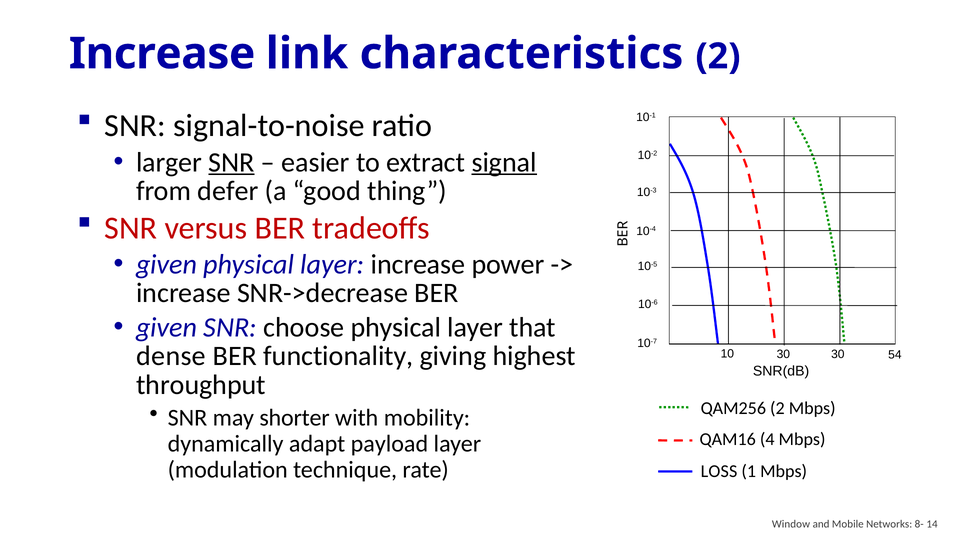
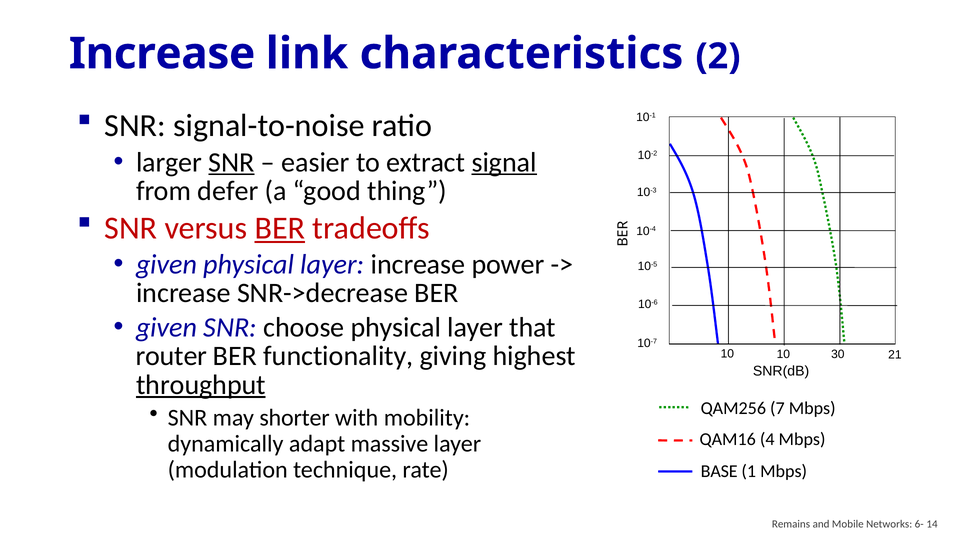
BER at (280, 228) underline: none -> present
dense: dense -> router
10 30: 30 -> 10
54: 54 -> 21
throughput underline: none -> present
QAM256 2: 2 -> 7
payload: payload -> massive
LOSS: LOSS -> BASE
Window: Window -> Remains
8-: 8- -> 6-
